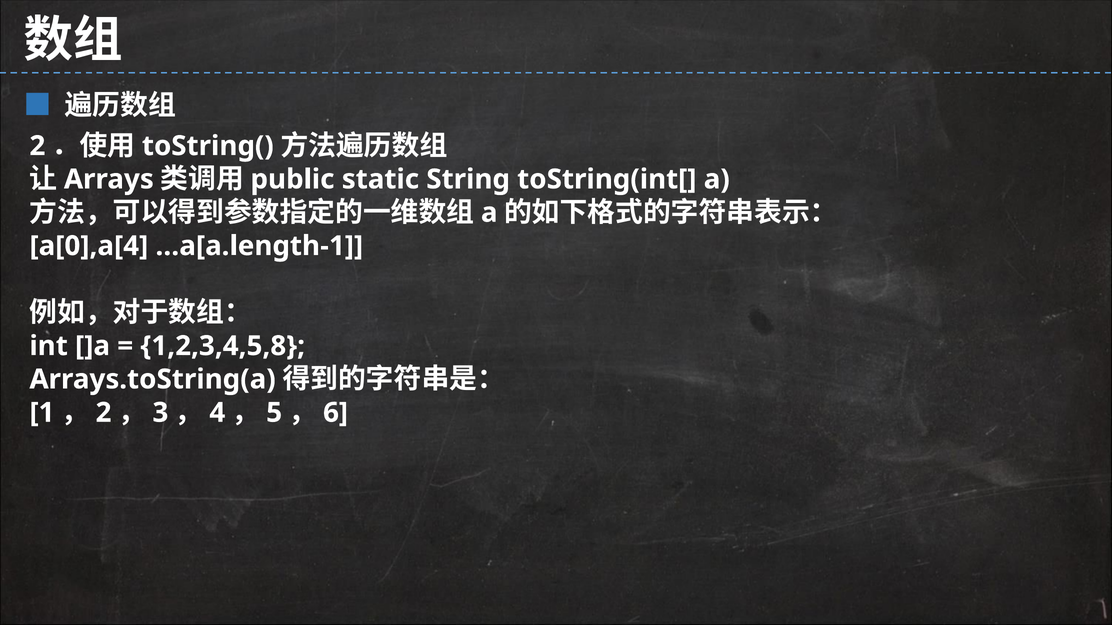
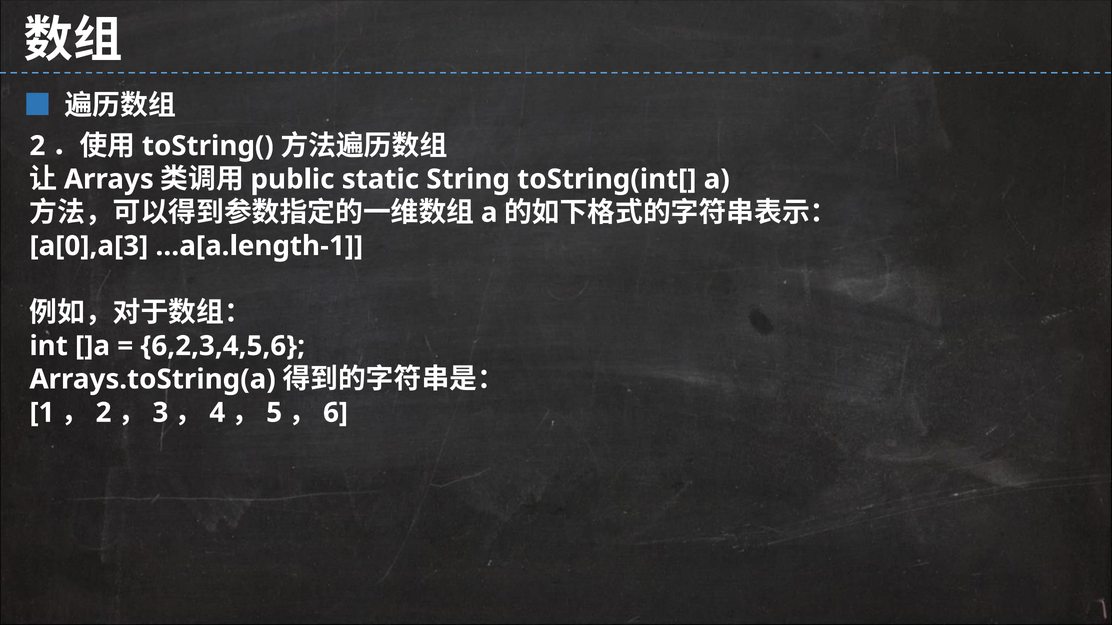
a[0],a[4: a[0],a[4 -> a[0],a[3
1,2,3,4,5,8: 1,2,3,4,5,8 -> 6,2,3,4,5,6
